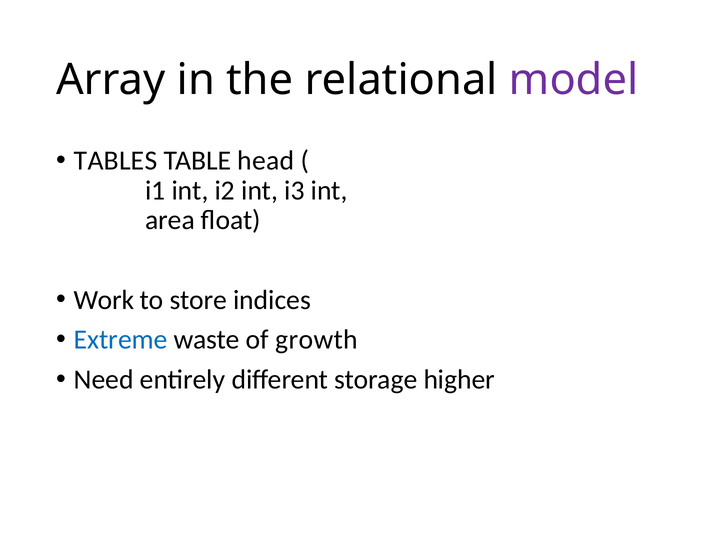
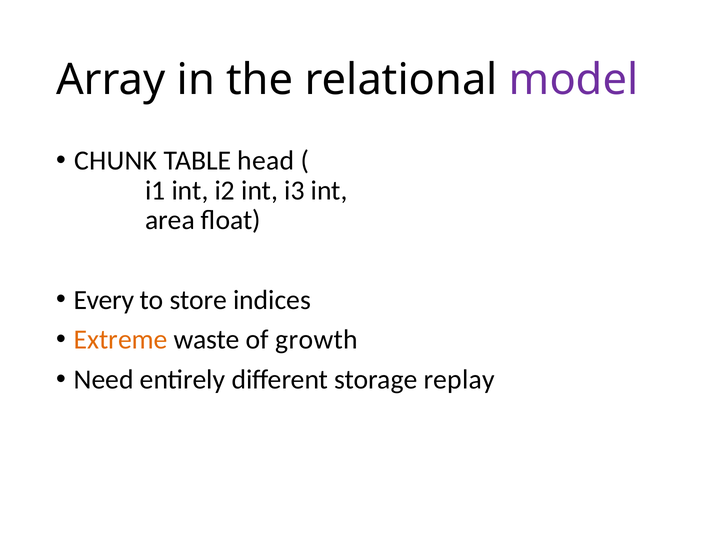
TABLES: TABLES -> CHUNK
Work: Work -> Every
Extreme colour: blue -> orange
higher: higher -> replay
